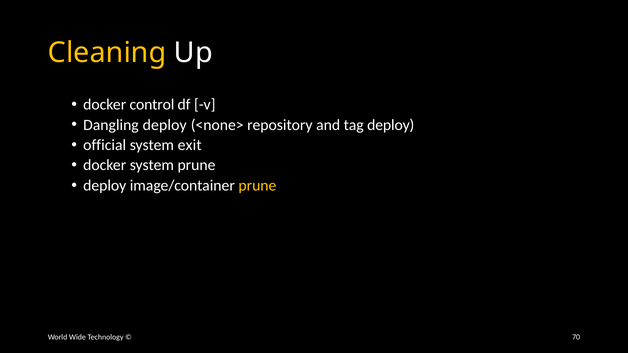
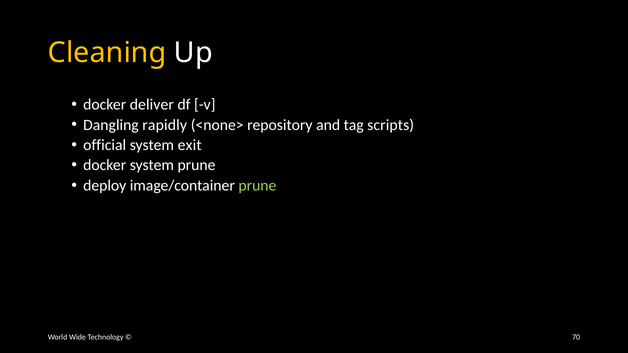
control: control -> deliver
Dangling deploy: deploy -> rapidly
tag deploy: deploy -> scripts
prune at (257, 186) colour: yellow -> light green
